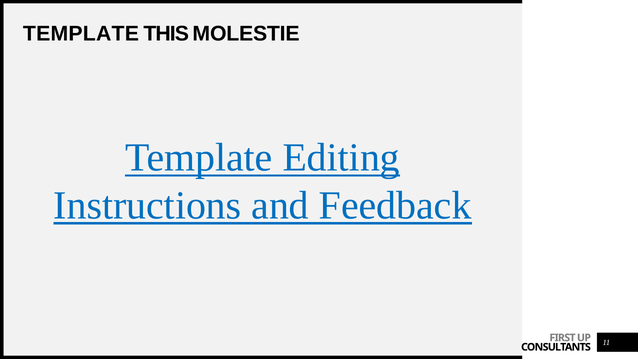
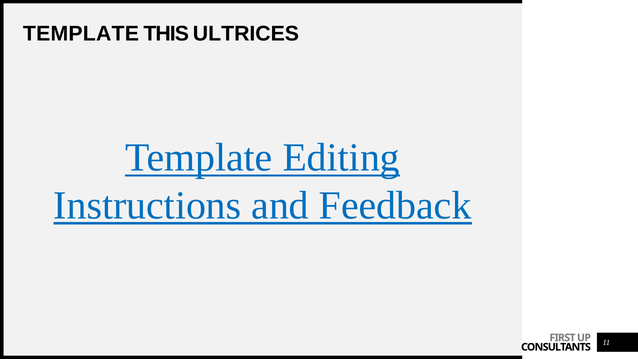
MOLESTIE: MOLESTIE -> ULTRICES
